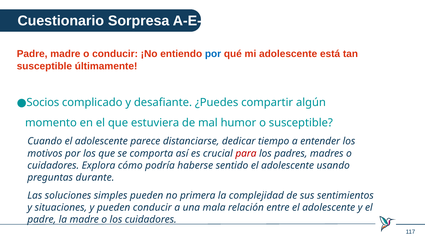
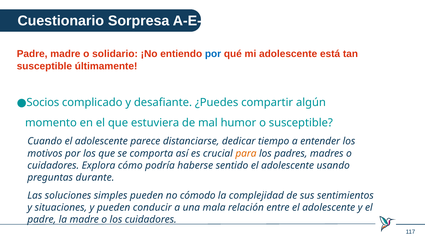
o conducir: conducir -> solidario
para colour: red -> orange
primera: primera -> cómodo
